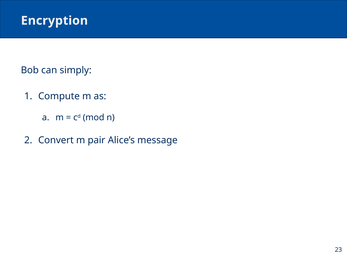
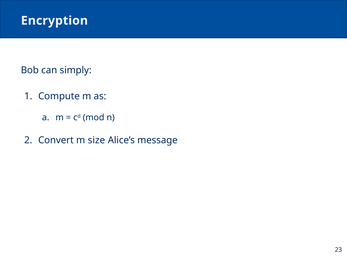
pair: pair -> size
